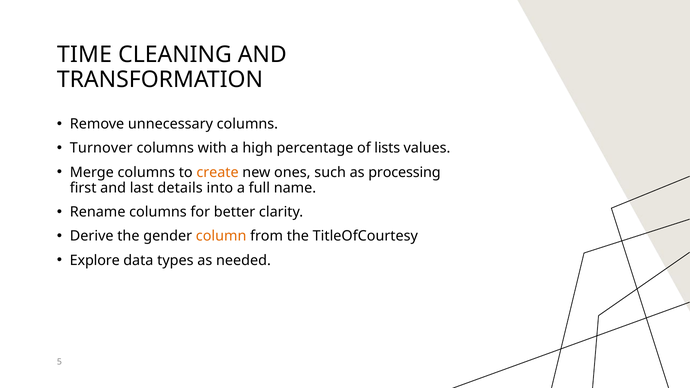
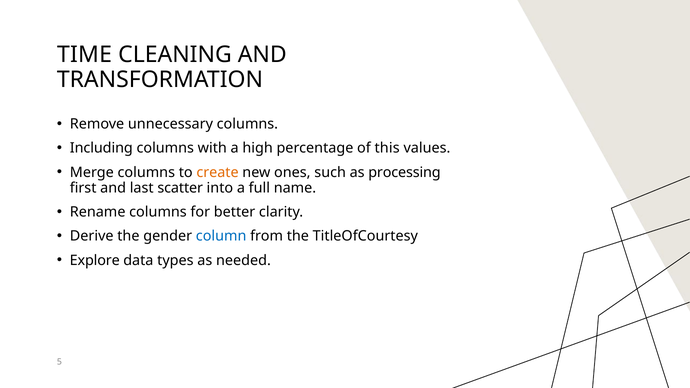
Turnover: Turnover -> Including
lists: lists -> this
details: details -> scatter
column colour: orange -> blue
